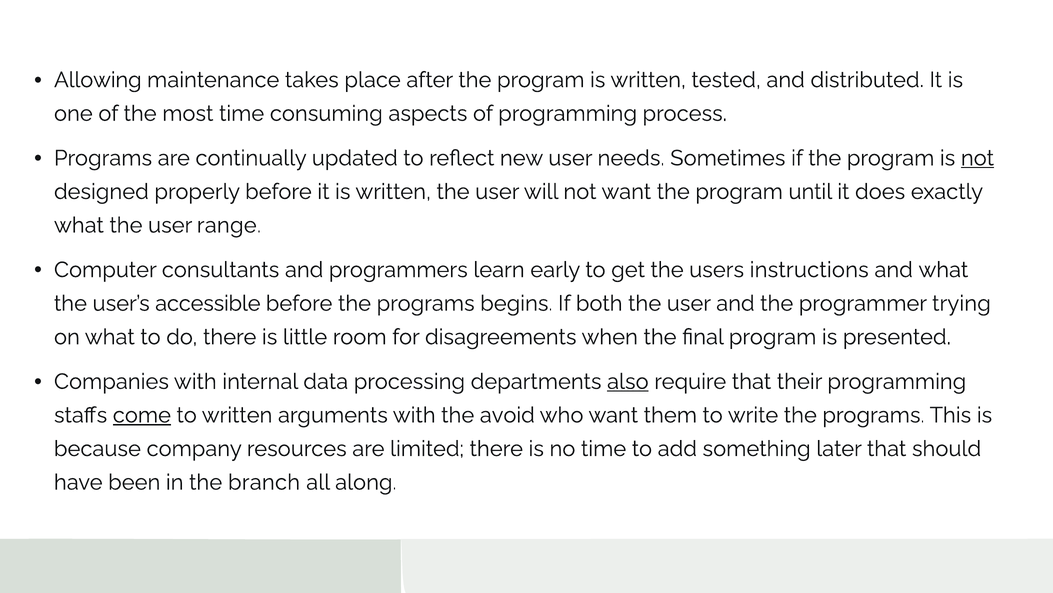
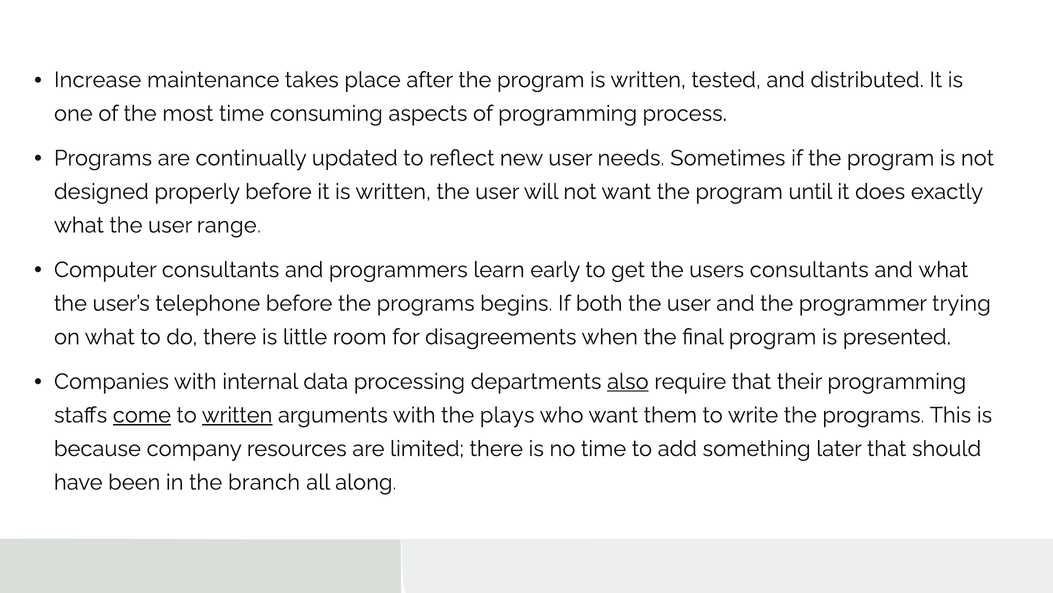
Allowing: Allowing -> Increase
not at (977, 158) underline: present -> none
users instructions: instructions -> consultants
accessible: accessible -> telephone
written at (237, 415) underline: none -> present
avoid: avoid -> plays
